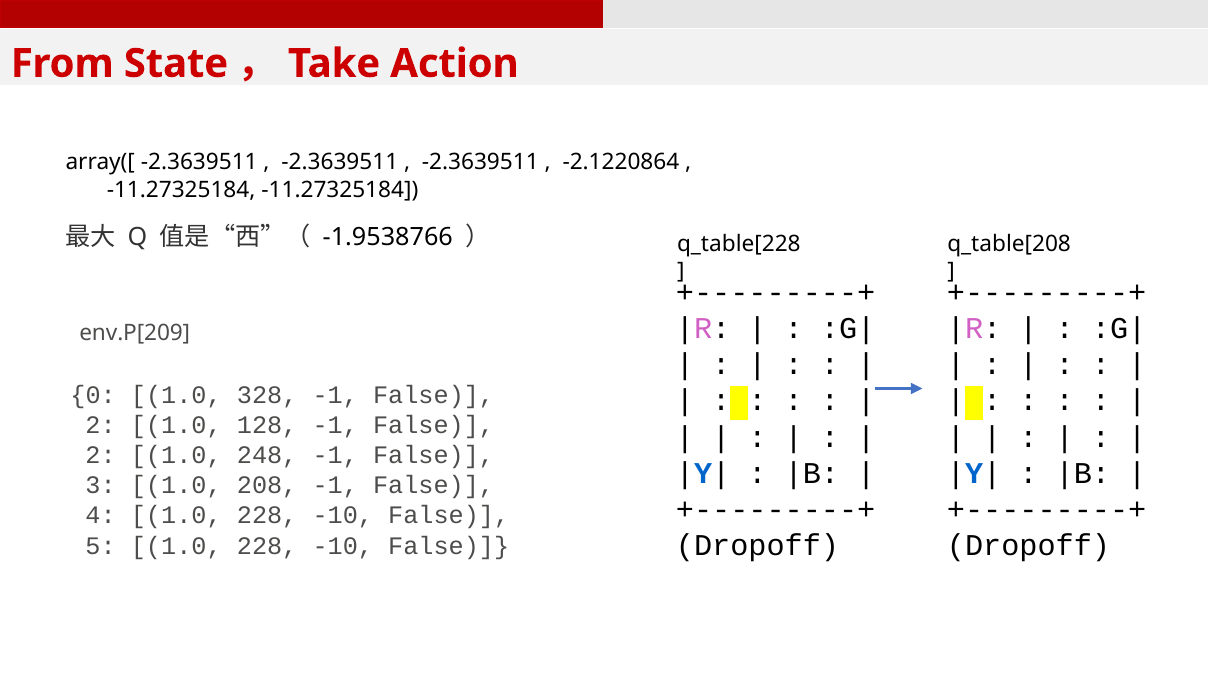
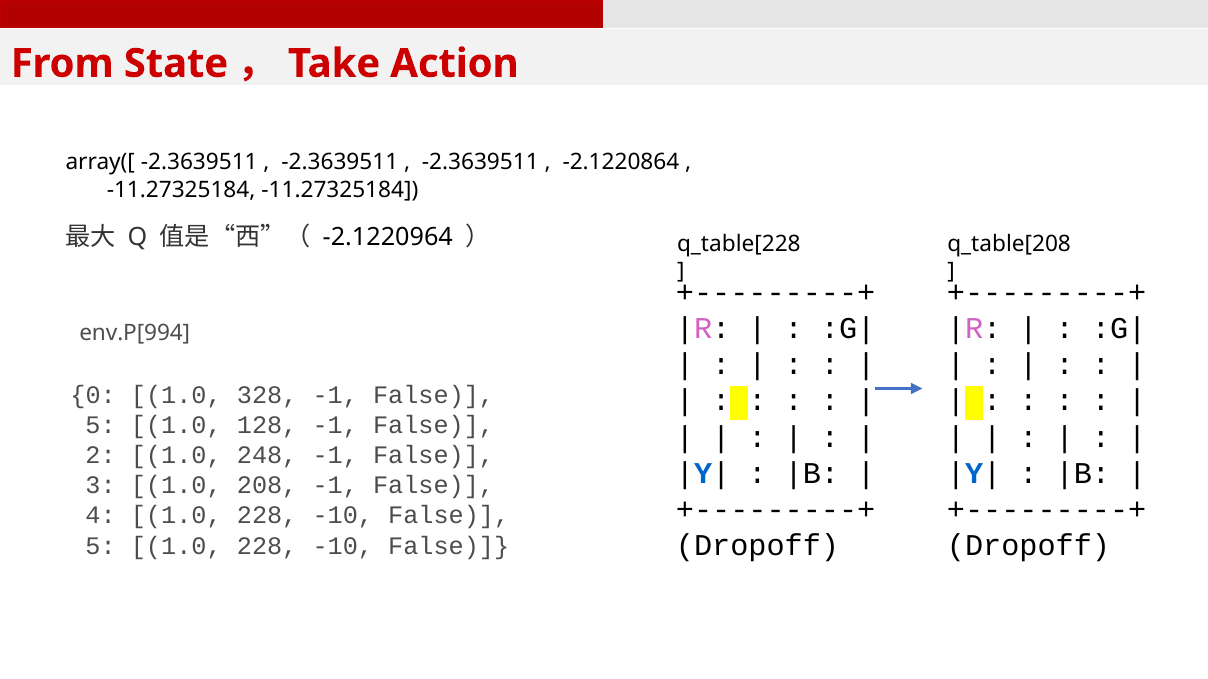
-1.9538766: -1.9538766 -> -2.1220964
env.P[209: env.P[209 -> env.P[994
2 at (101, 425): 2 -> 5
